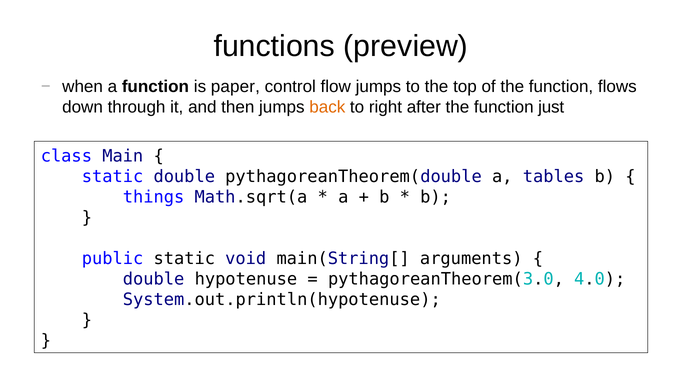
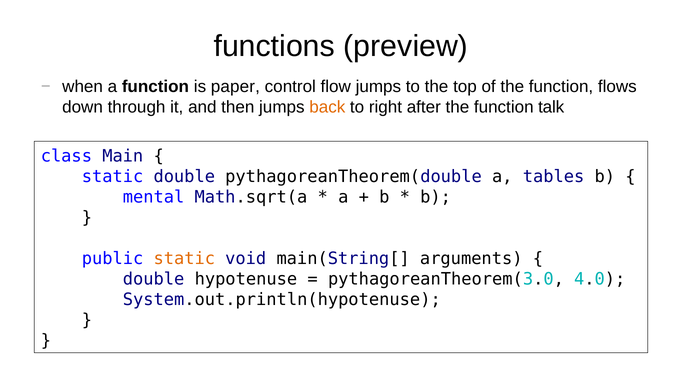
just: just -> talk
things: things -> mental
static at (184, 258) colour: black -> orange
